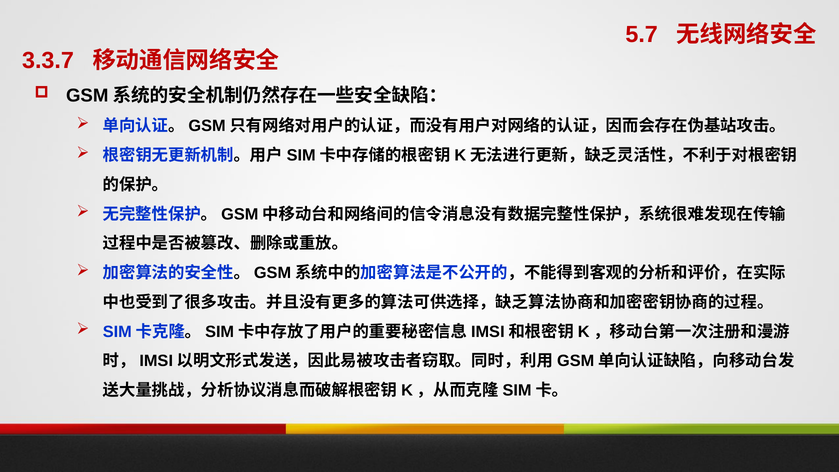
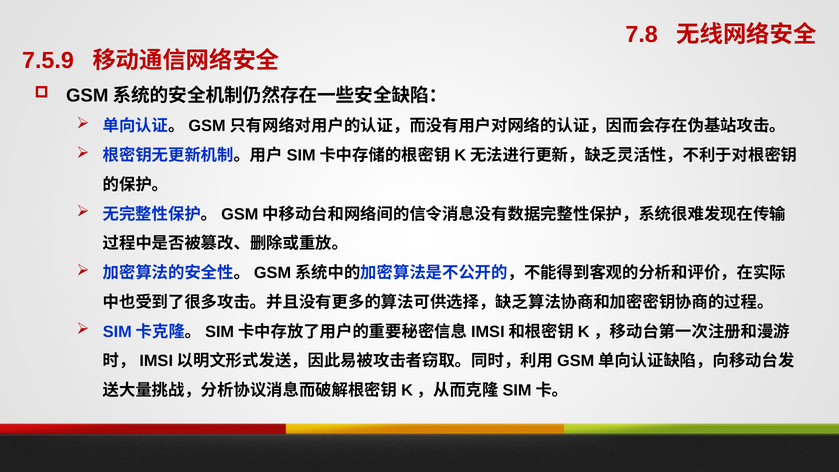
5.7: 5.7 -> 7.8
3.3.7: 3.3.7 -> 7.5.9
